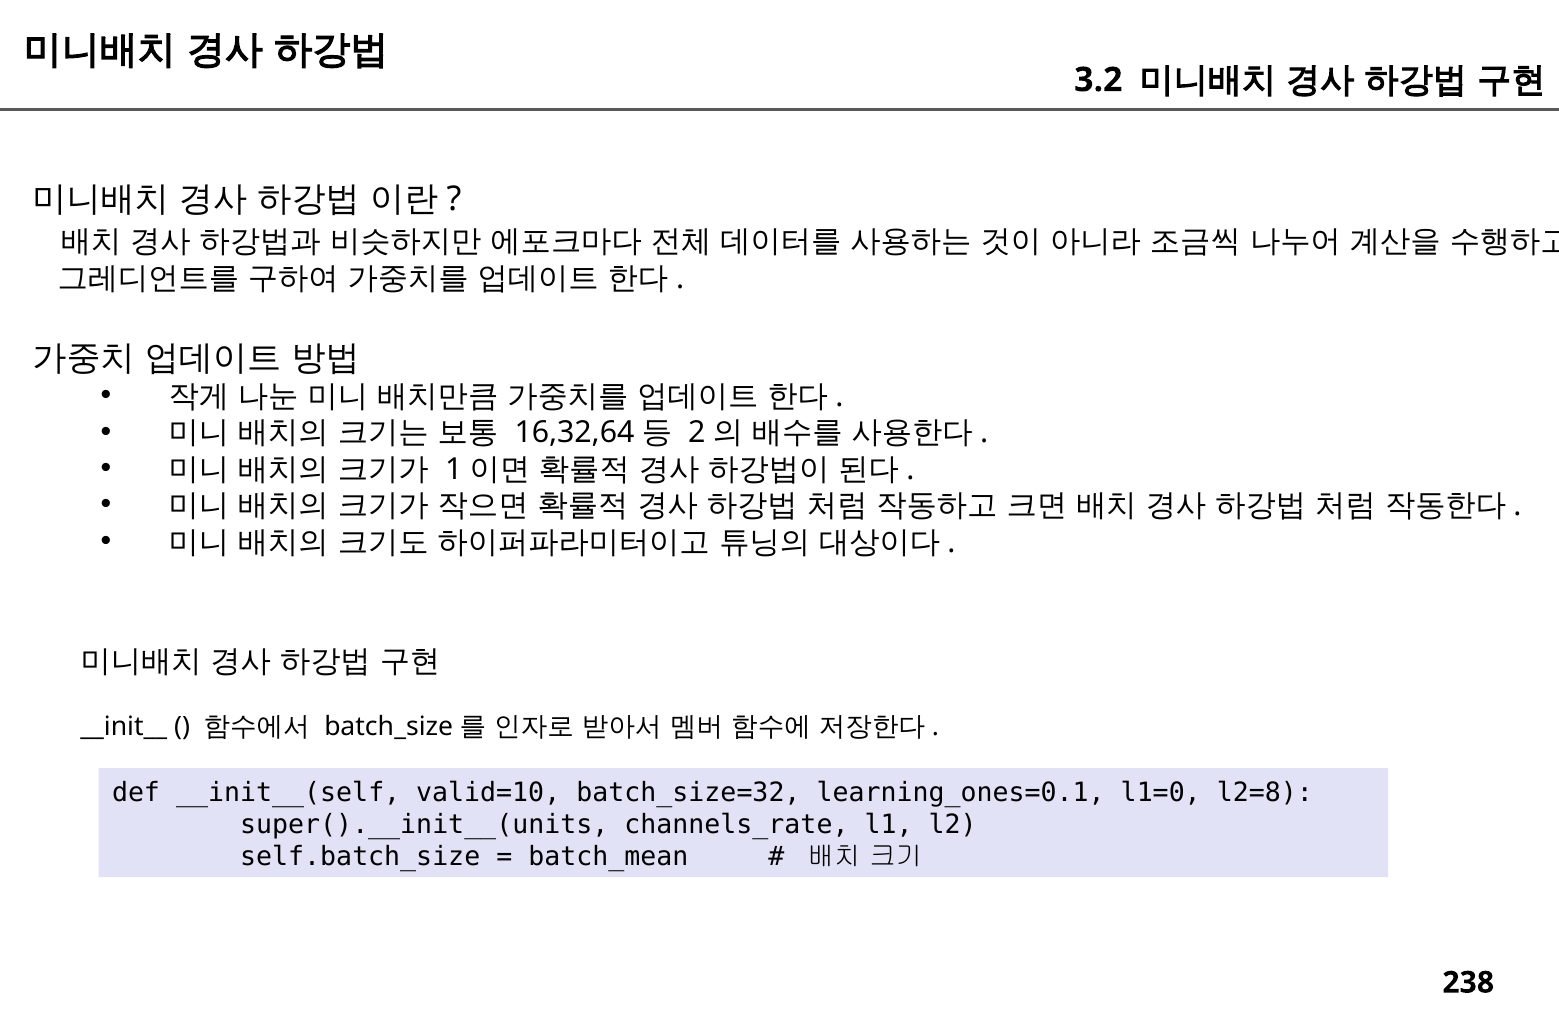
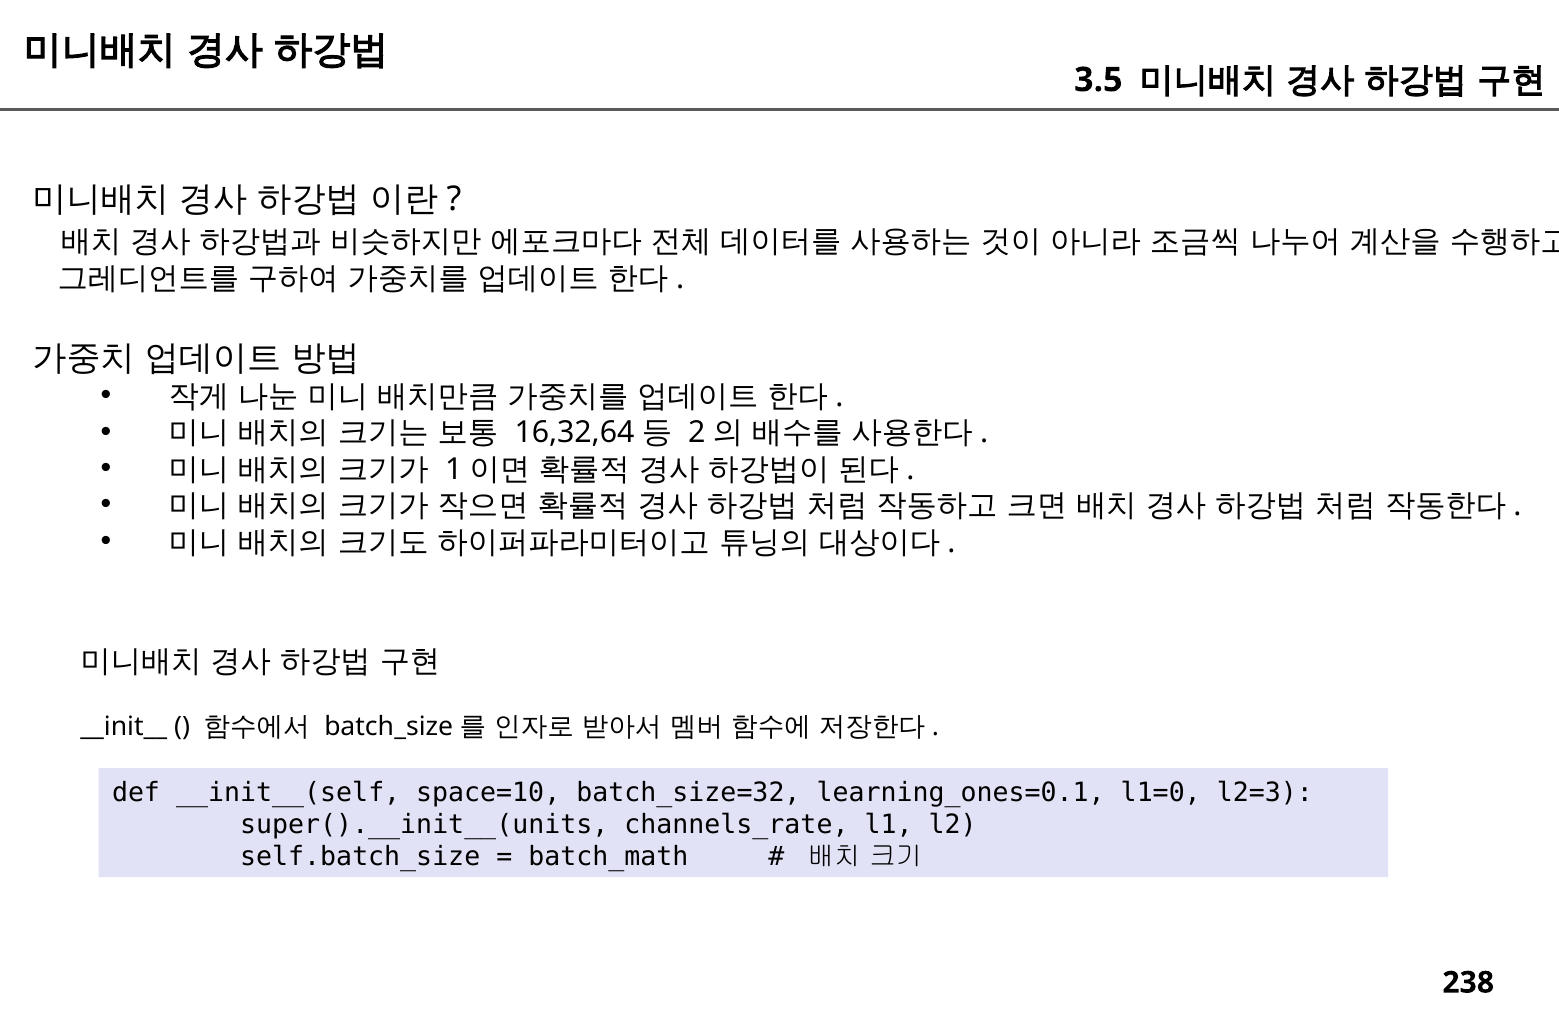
3.2: 3.2 -> 3.5
valid=10: valid=10 -> space=10
l2=8: l2=8 -> l2=3
batch_mean: batch_mean -> batch_math
